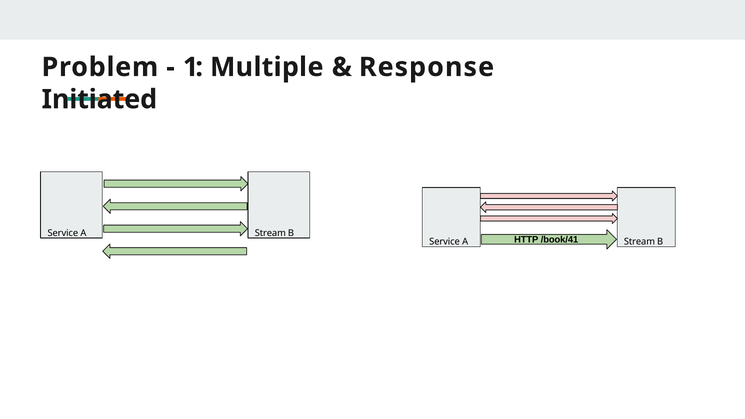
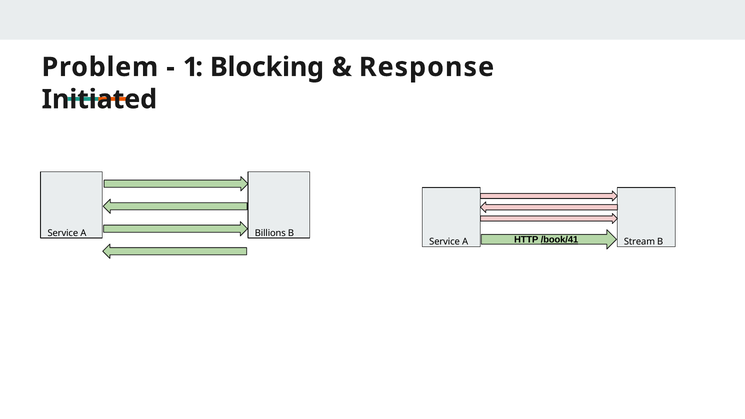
Multiple: Multiple -> Blocking
Stream at (270, 233): Stream -> Billions
/book/41 underline: none -> present
